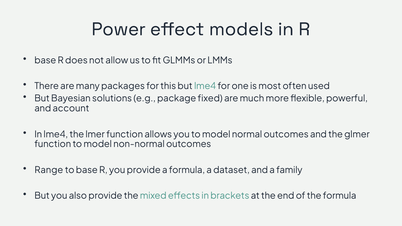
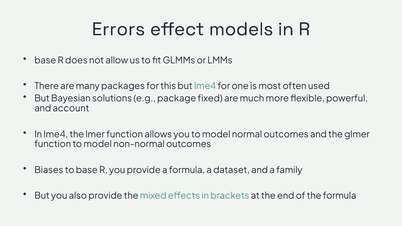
Power: Power -> Errors
Range: Range -> Biases
